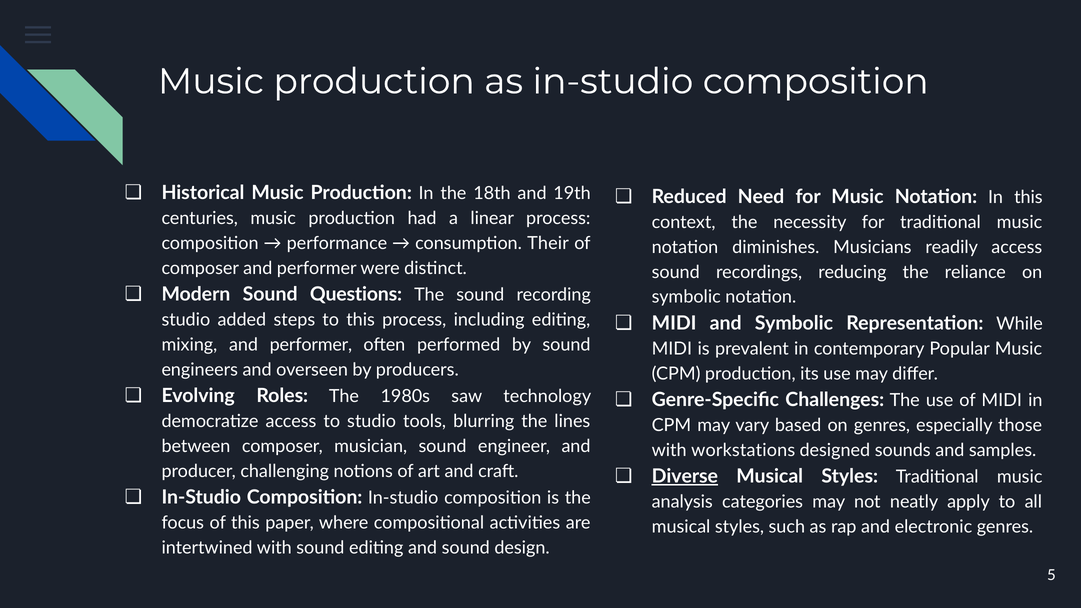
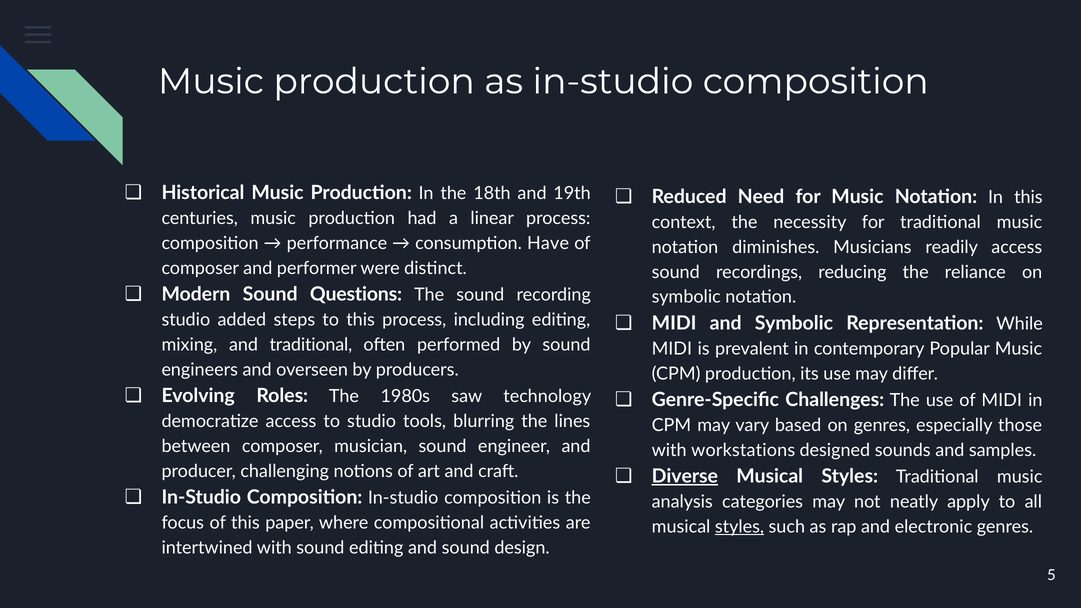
Their: Their -> Have
mixing and performer: performer -> traditional
styles at (739, 527) underline: none -> present
